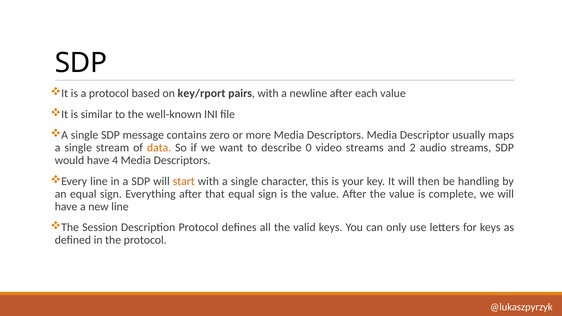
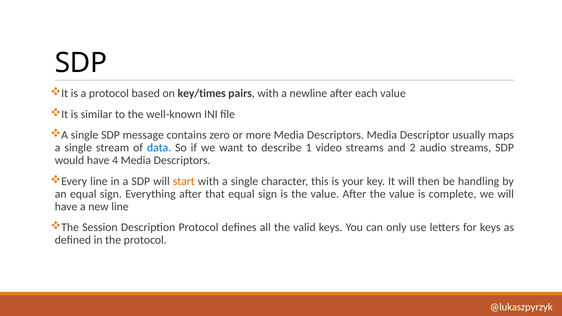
key/rport: key/rport -> key/times
data colour: orange -> blue
0: 0 -> 1
